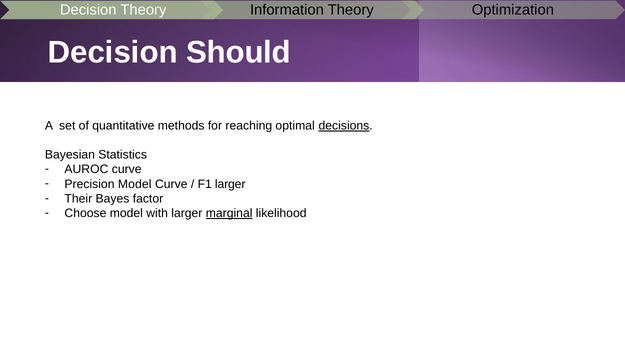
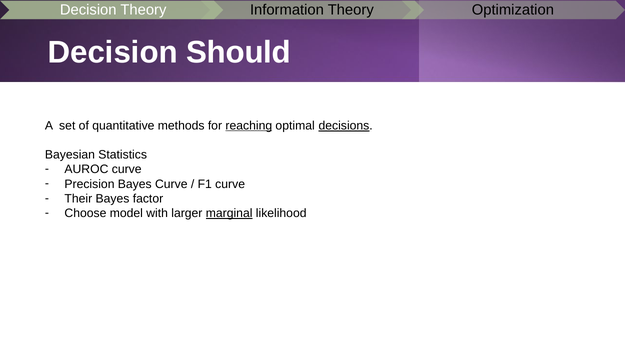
reaching underline: none -> present
Precision Model: Model -> Bayes
F1 larger: larger -> curve
